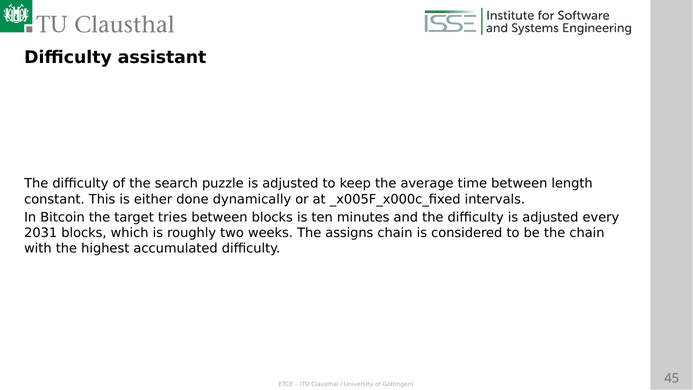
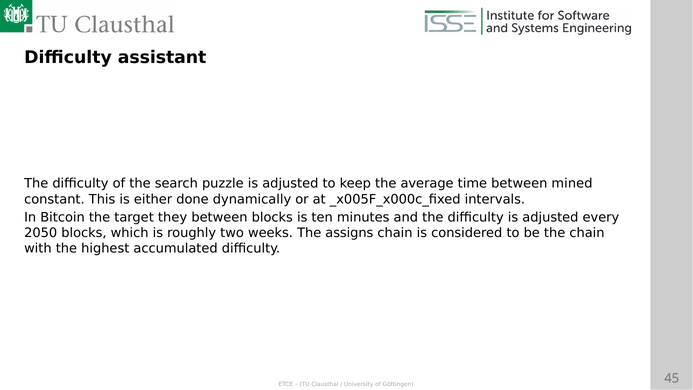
length: length -> mined
tries: tries -> they
2031: 2031 -> 2050
